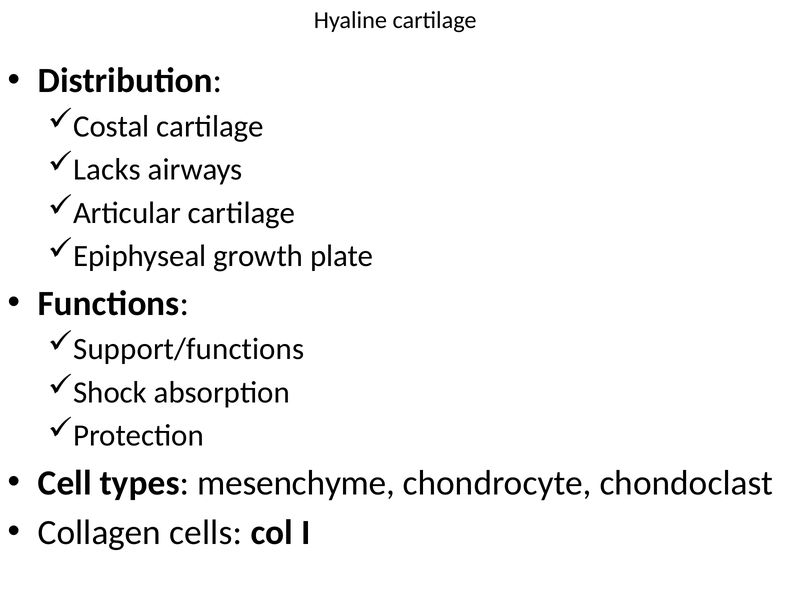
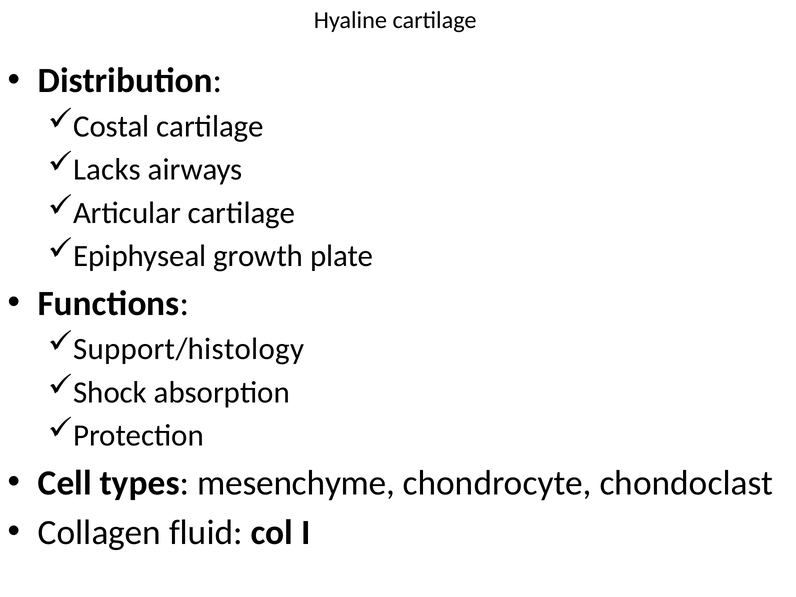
Support/functions: Support/functions -> Support/histology
cells: cells -> fluid
